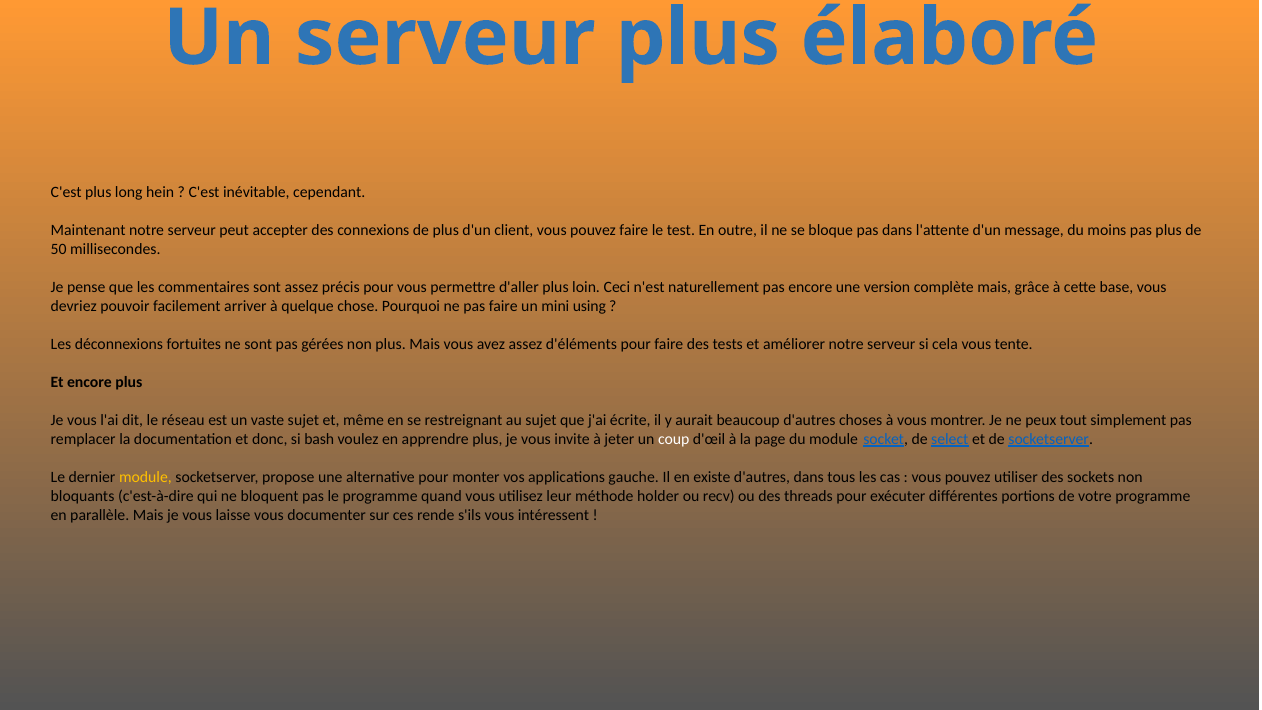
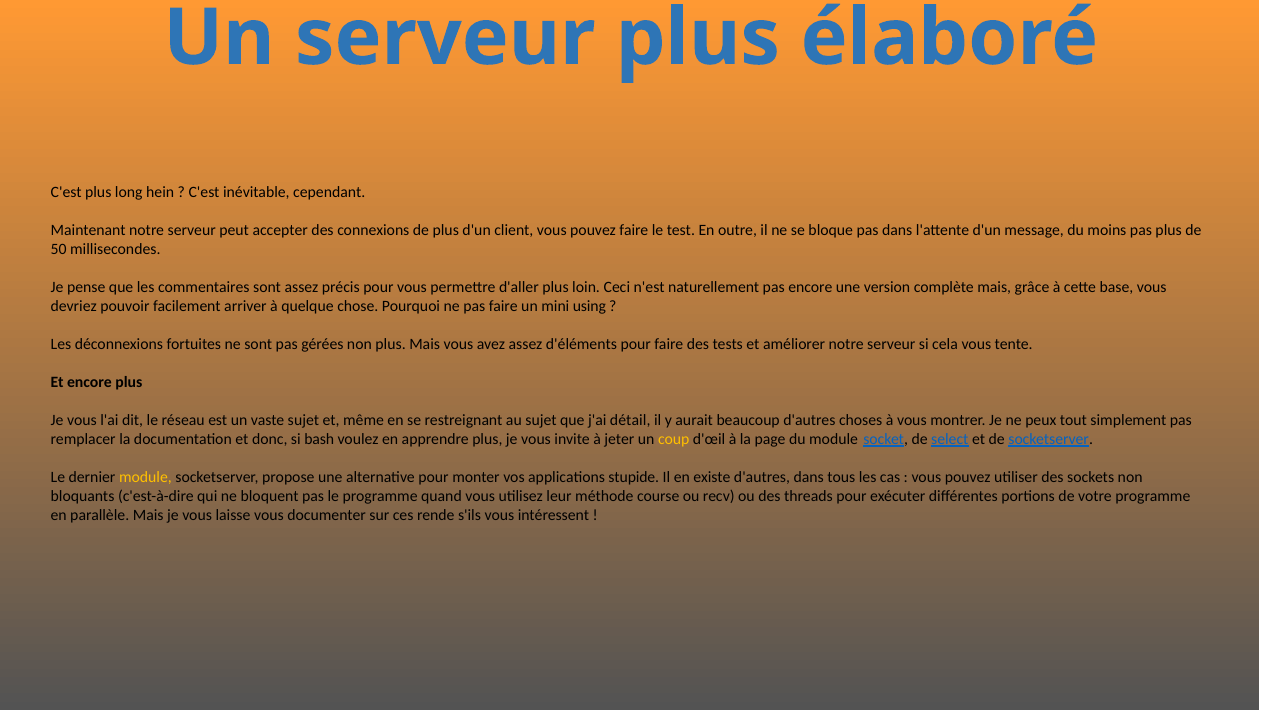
écrite: écrite -> détail
coup colour: white -> yellow
gauche: gauche -> stupide
holder: holder -> course
